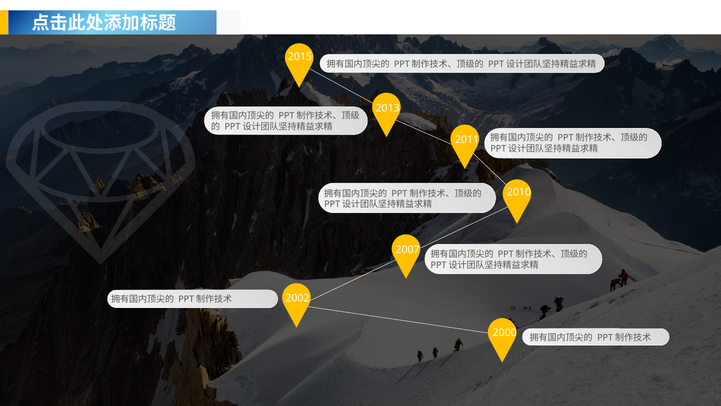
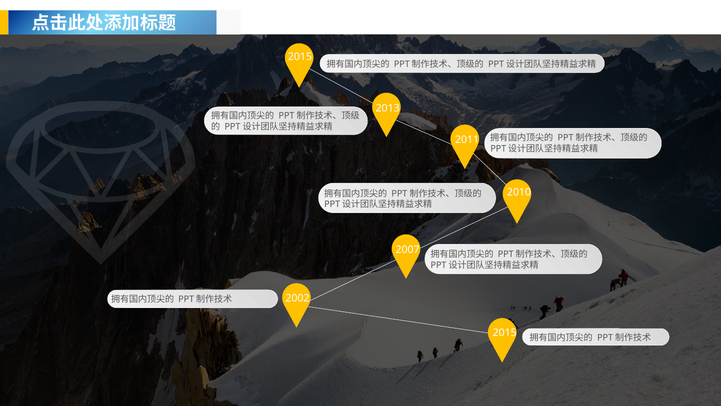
2000 at (505, 333): 2000 -> 2015
